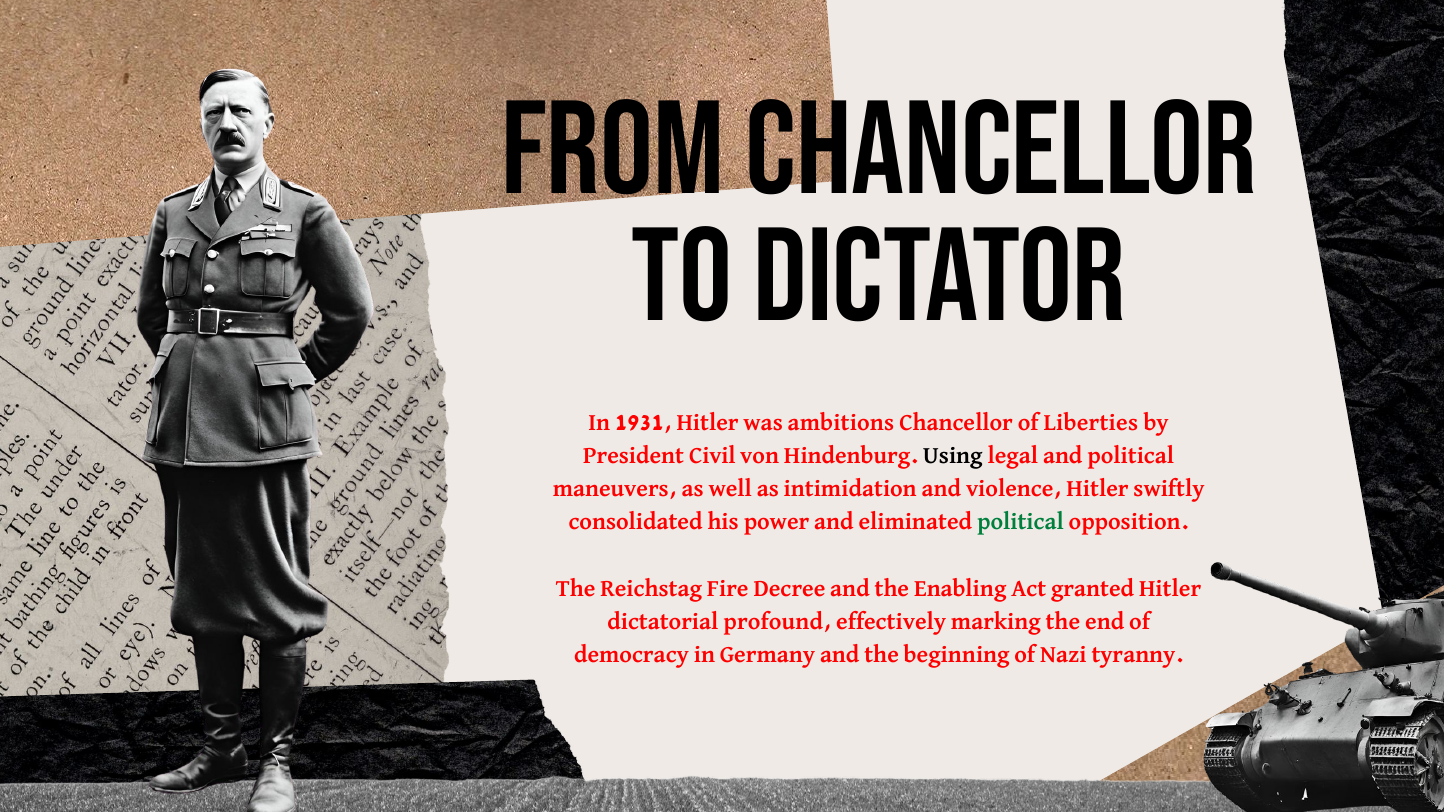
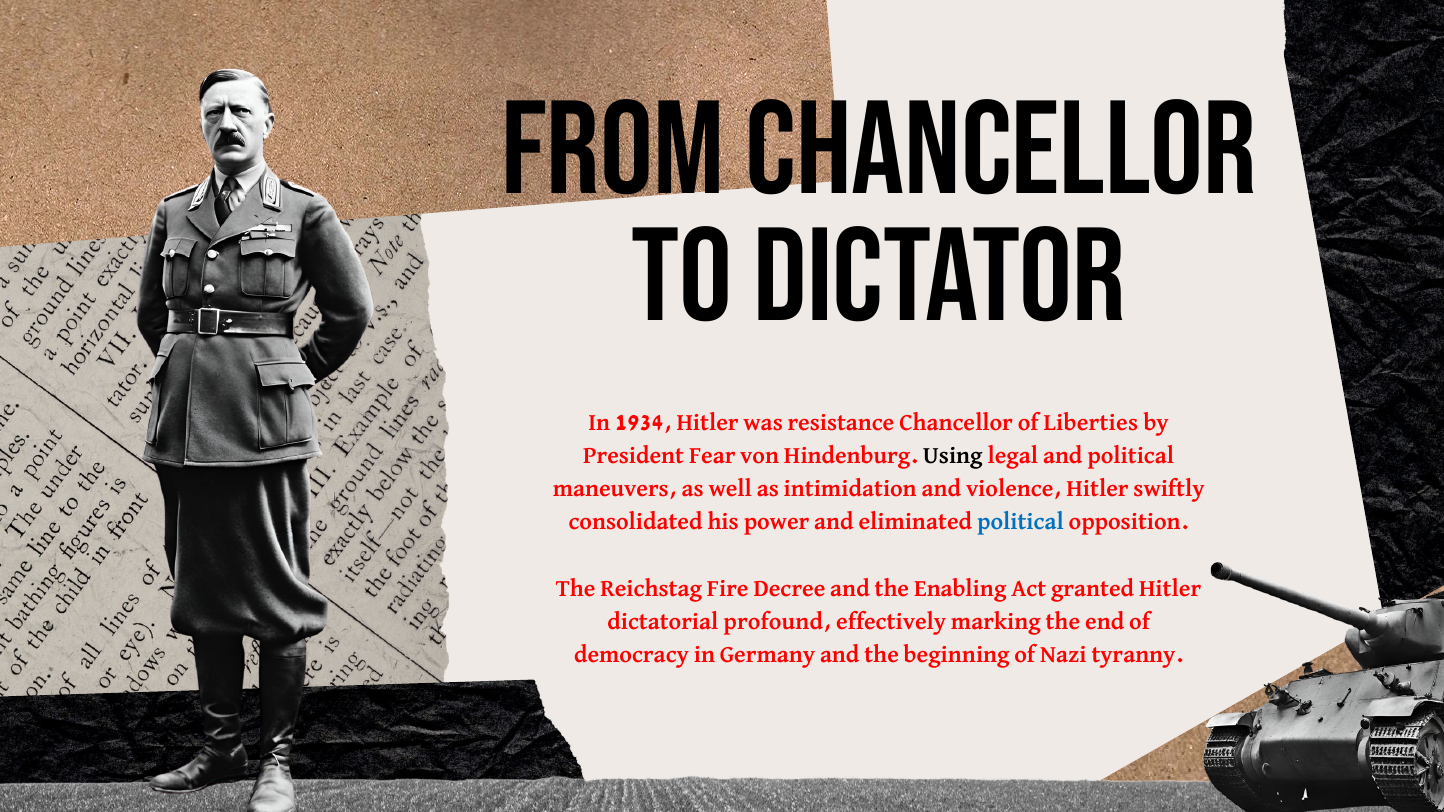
1931: 1931 -> 1934
ambitions: ambitions -> resistance
Civil: Civil -> Fear
political at (1020, 522) colour: green -> blue
